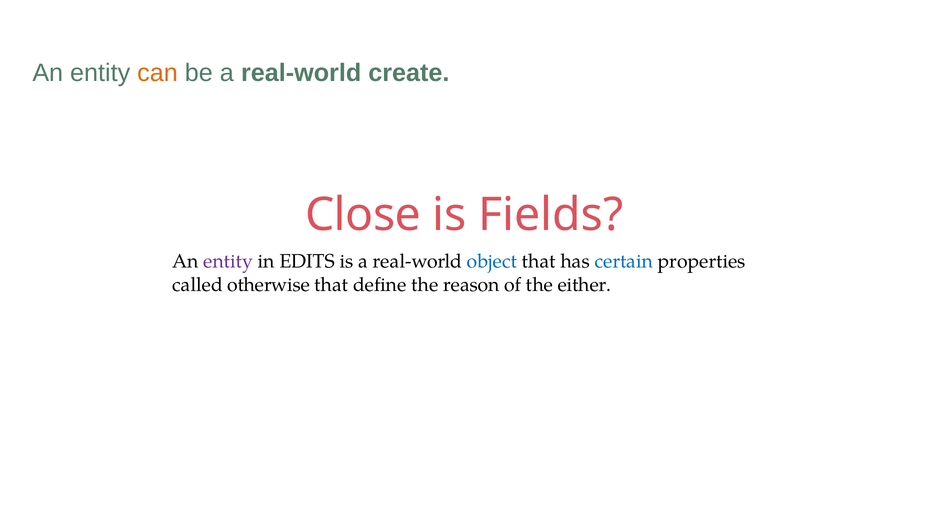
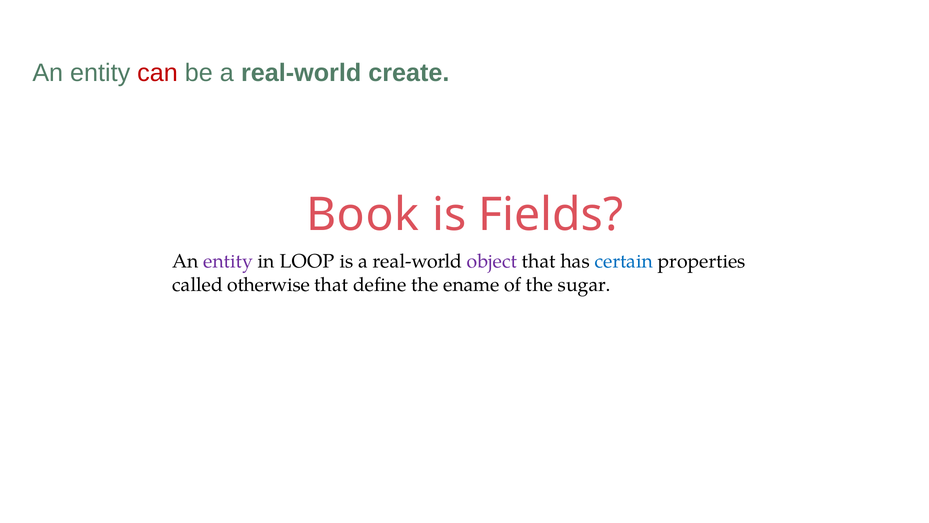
can colour: orange -> red
Close: Close -> Book
EDITS: EDITS -> LOOP
object colour: blue -> purple
reason: reason -> ename
either: either -> sugar
